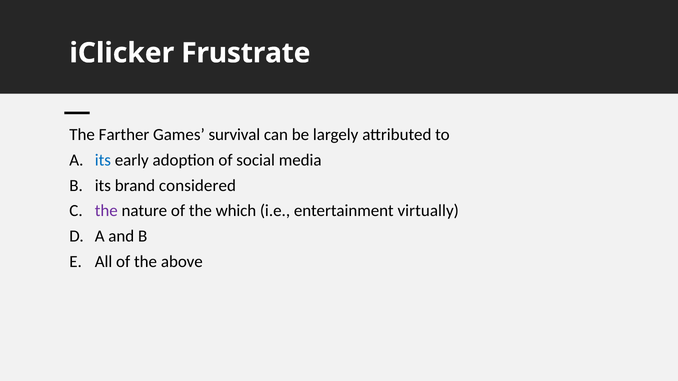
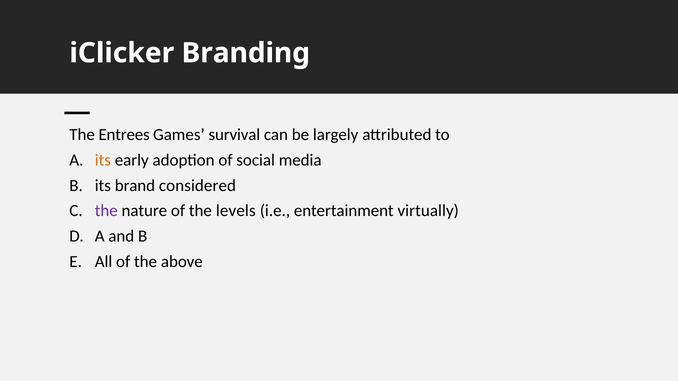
Frustrate: Frustrate -> Branding
Farther: Farther -> Entrees
its at (103, 160) colour: blue -> orange
which: which -> levels
